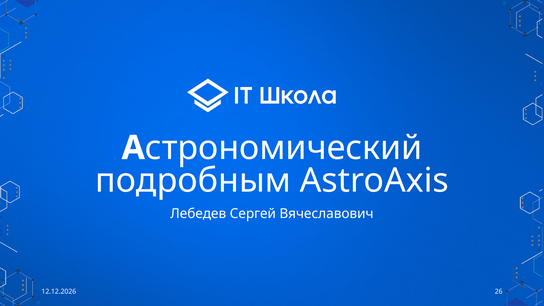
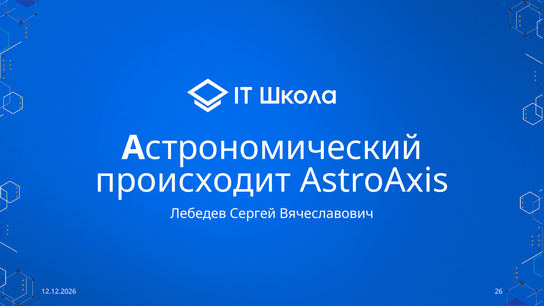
подробным: подробным -> происходит
